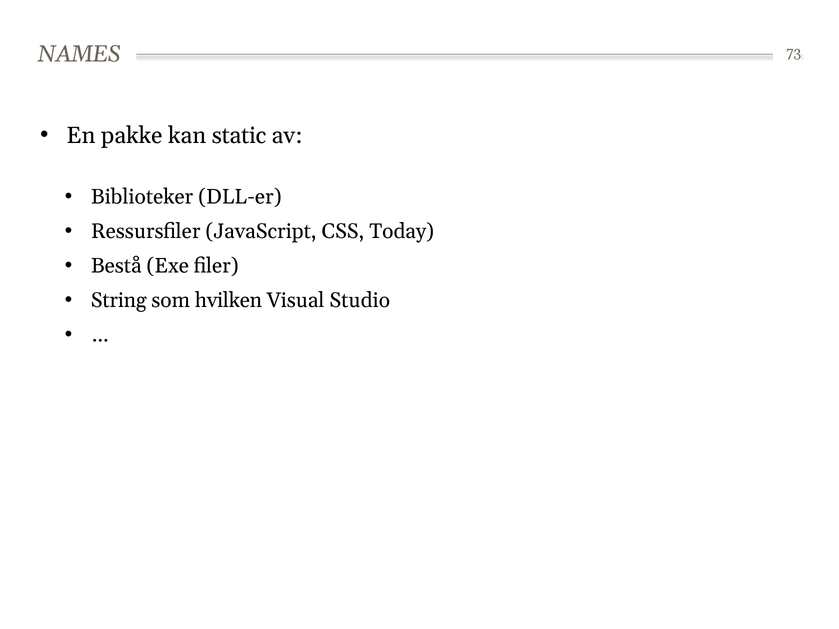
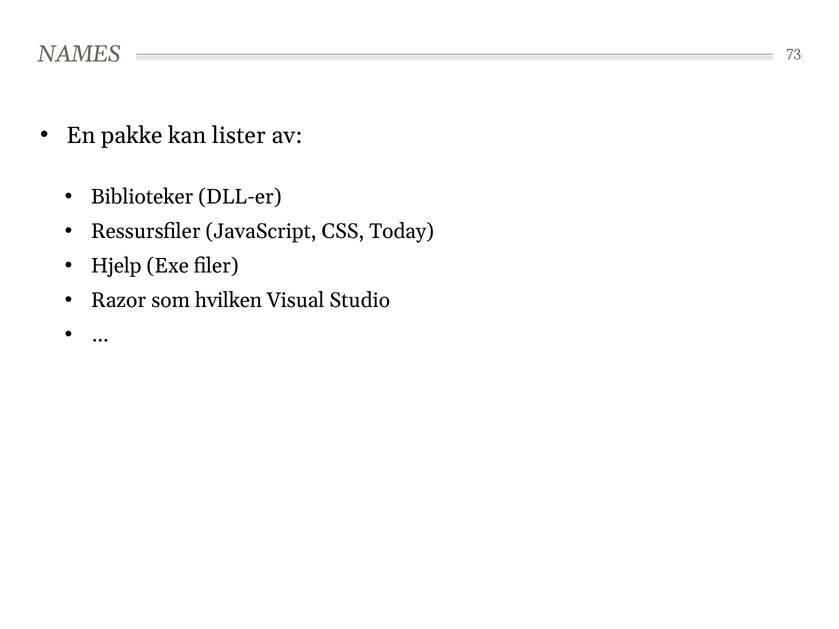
static: static -> lister
Bestå: Bestå -> Hjelp
String: String -> Razor
